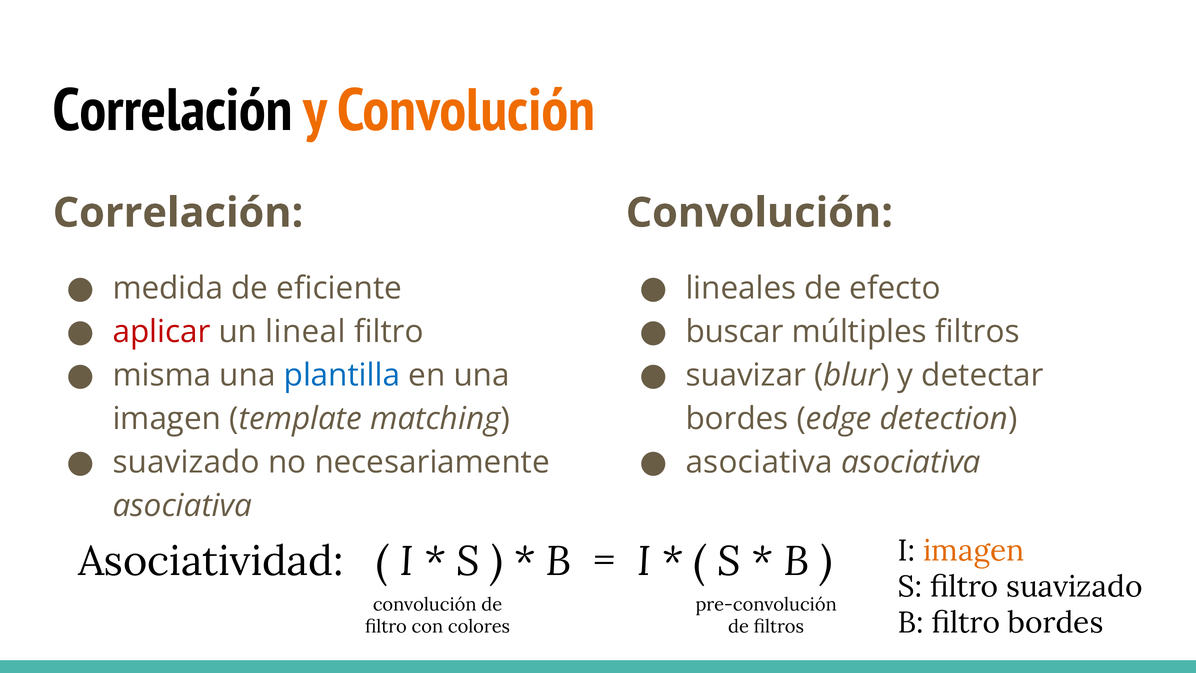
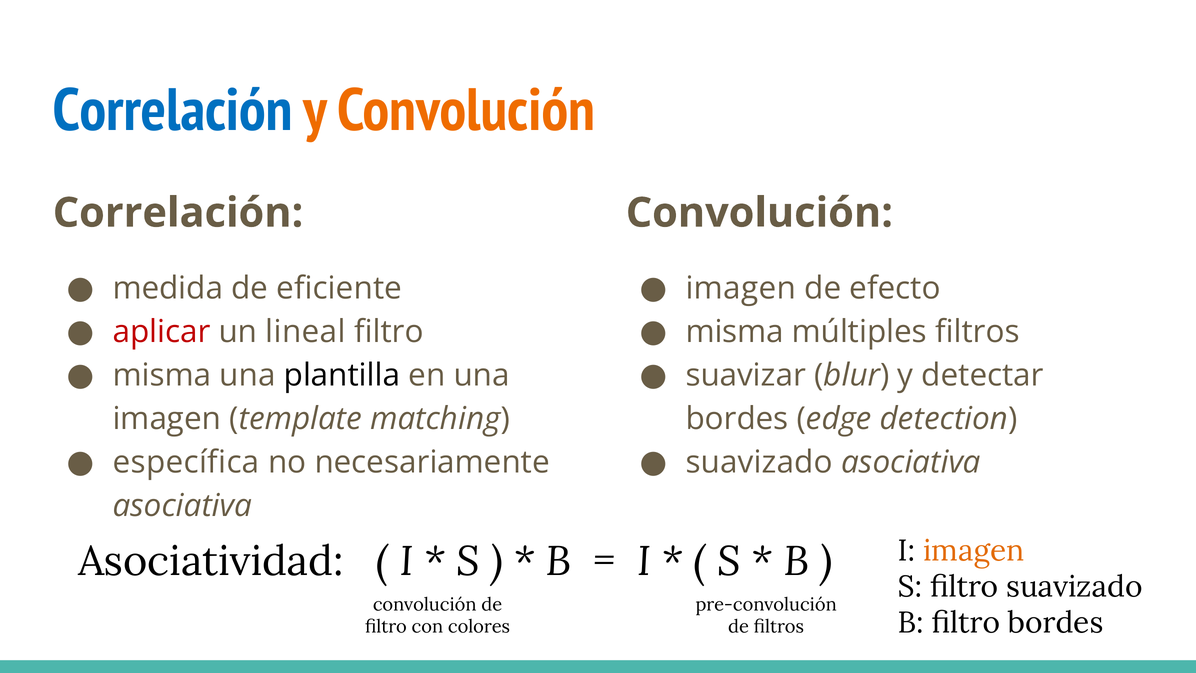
Correlación at (173, 110) colour: black -> blue
lineales at (741, 288): lineales -> imagen
buscar at (735, 332): buscar -> misma
plantilla colour: blue -> black
suavizado at (186, 462): suavizado -> específica
asociativa at (759, 462): asociativa -> suavizado
